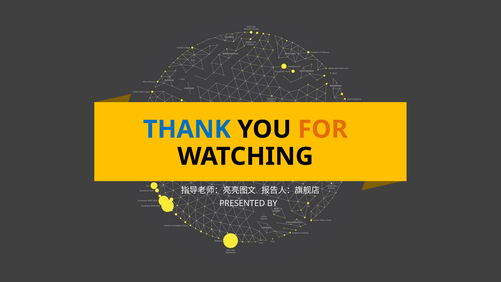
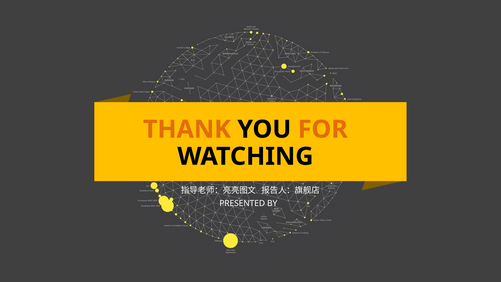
THANK colour: blue -> orange
